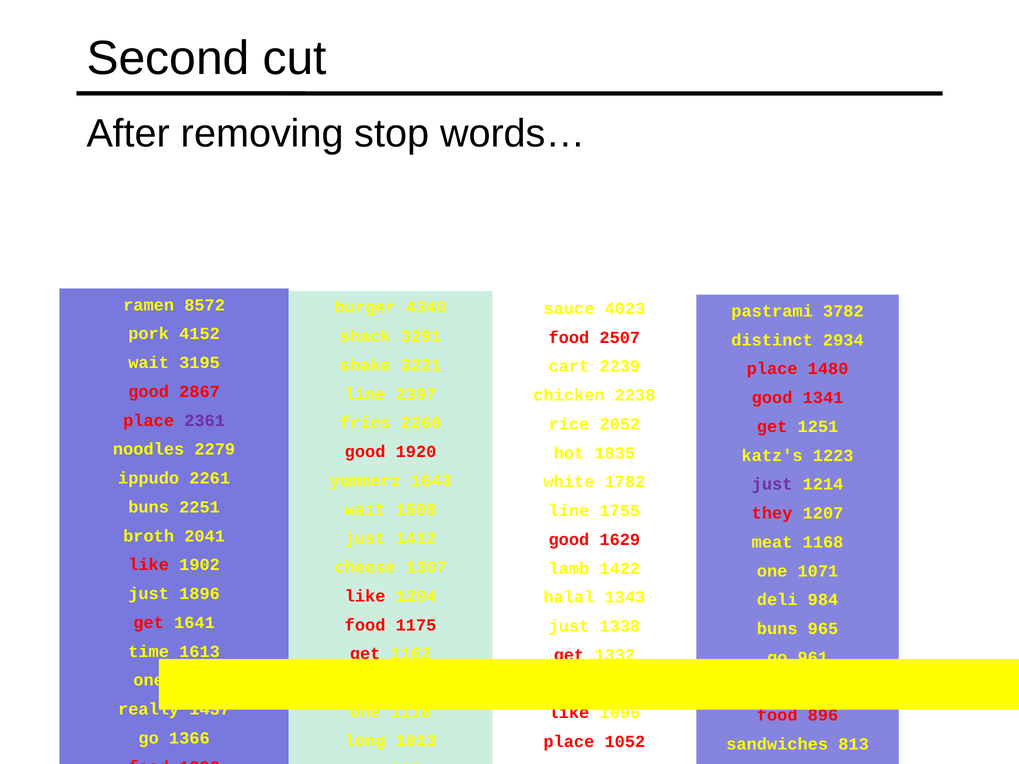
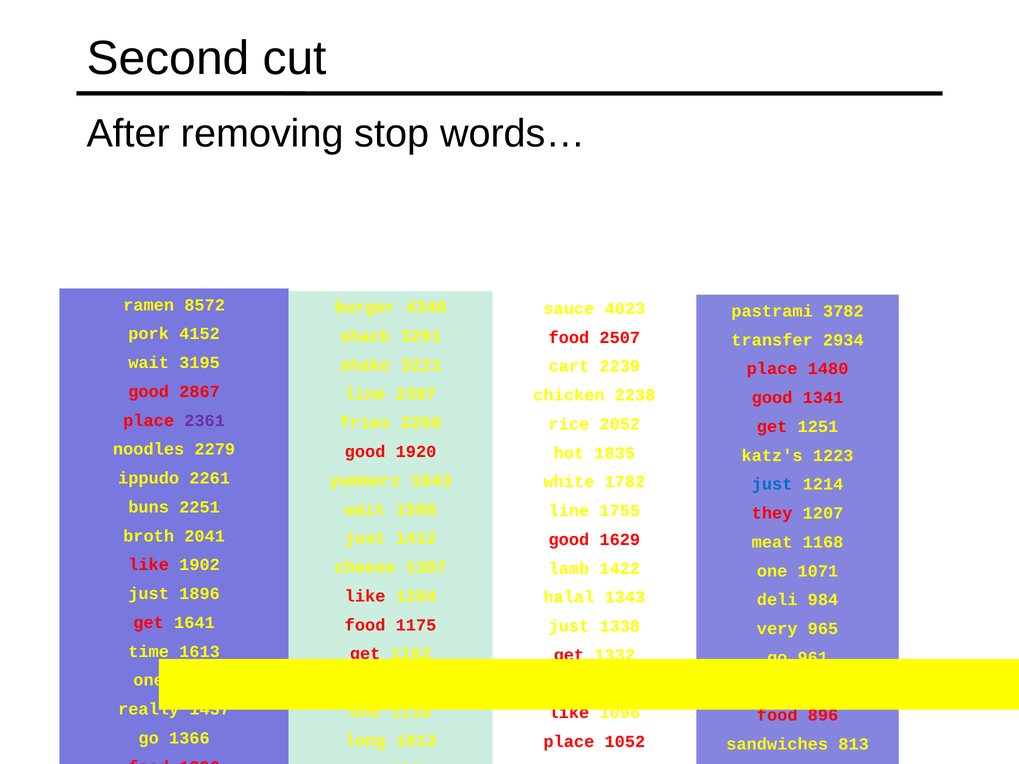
distinct: distinct -> transfer
just at (772, 484) colour: purple -> blue
buns at (777, 629): buns -> very
